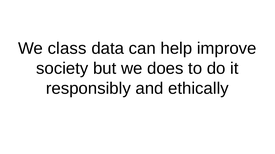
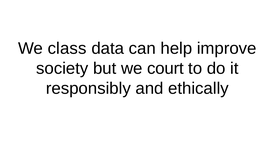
does: does -> court
